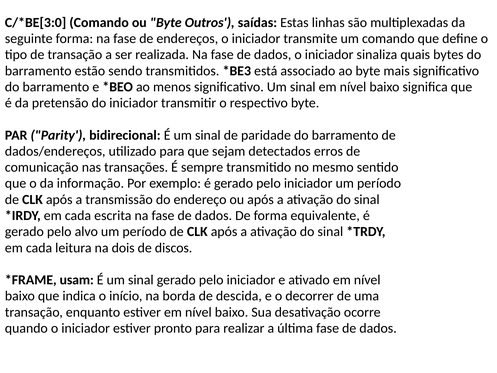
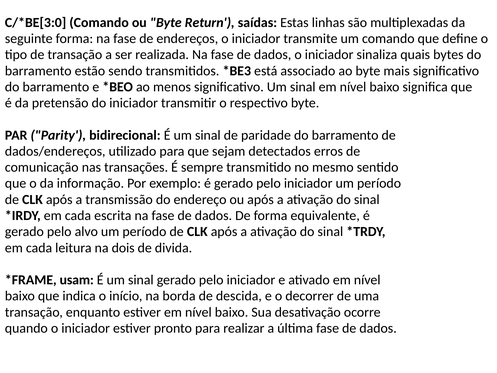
Outros: Outros -> Return
discos: discos -> divida
